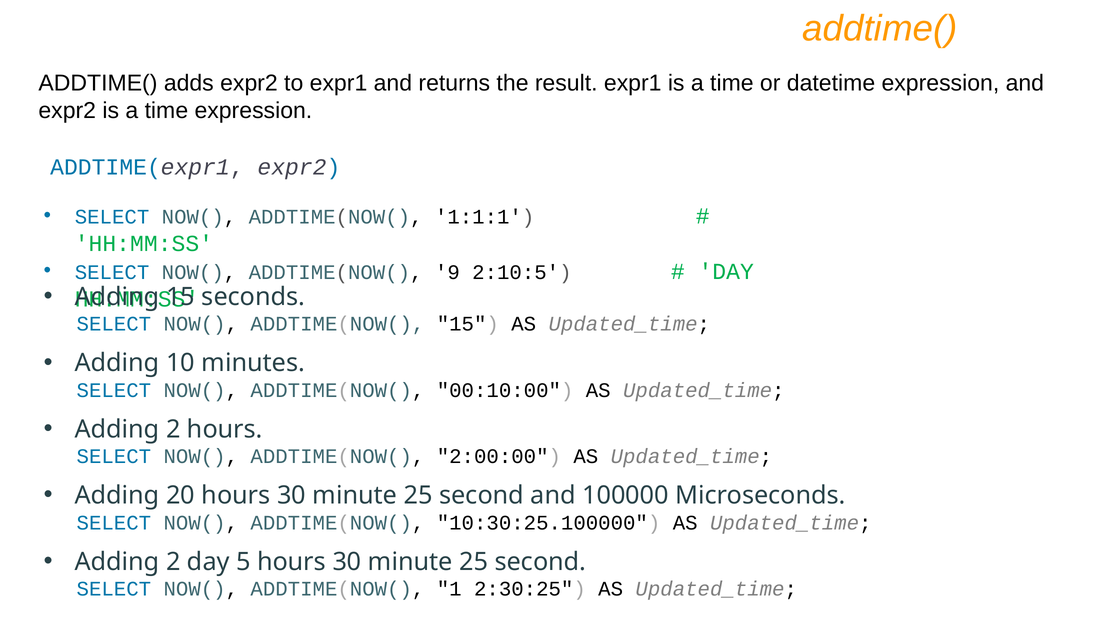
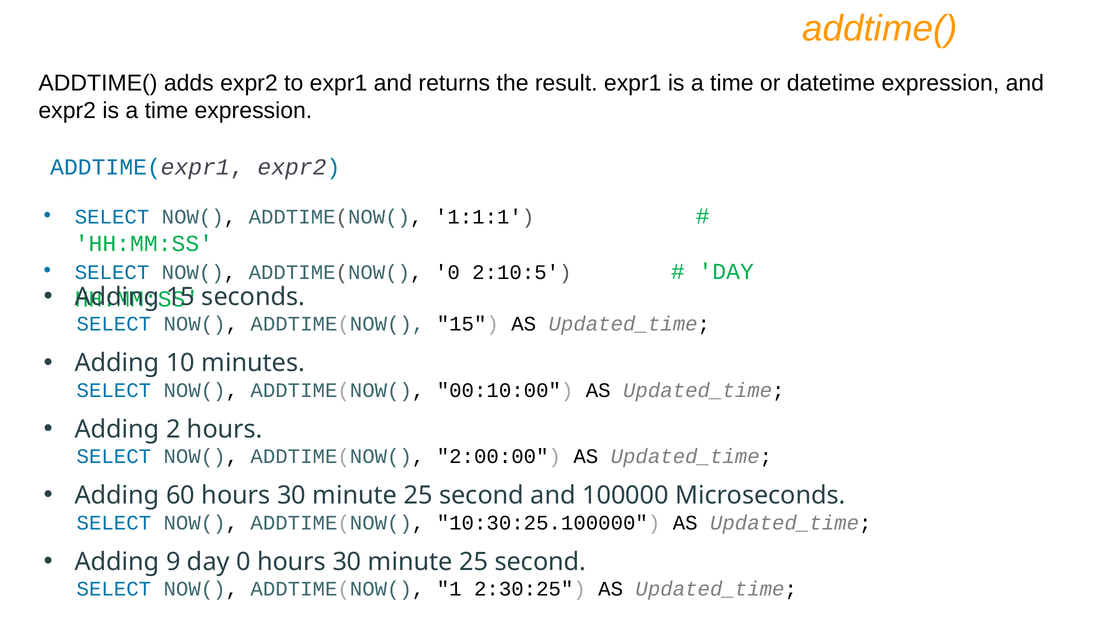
ADDTIME(NOW( 9: 9 -> 0
20: 20 -> 60
2 at (173, 562): 2 -> 9
day 5: 5 -> 0
